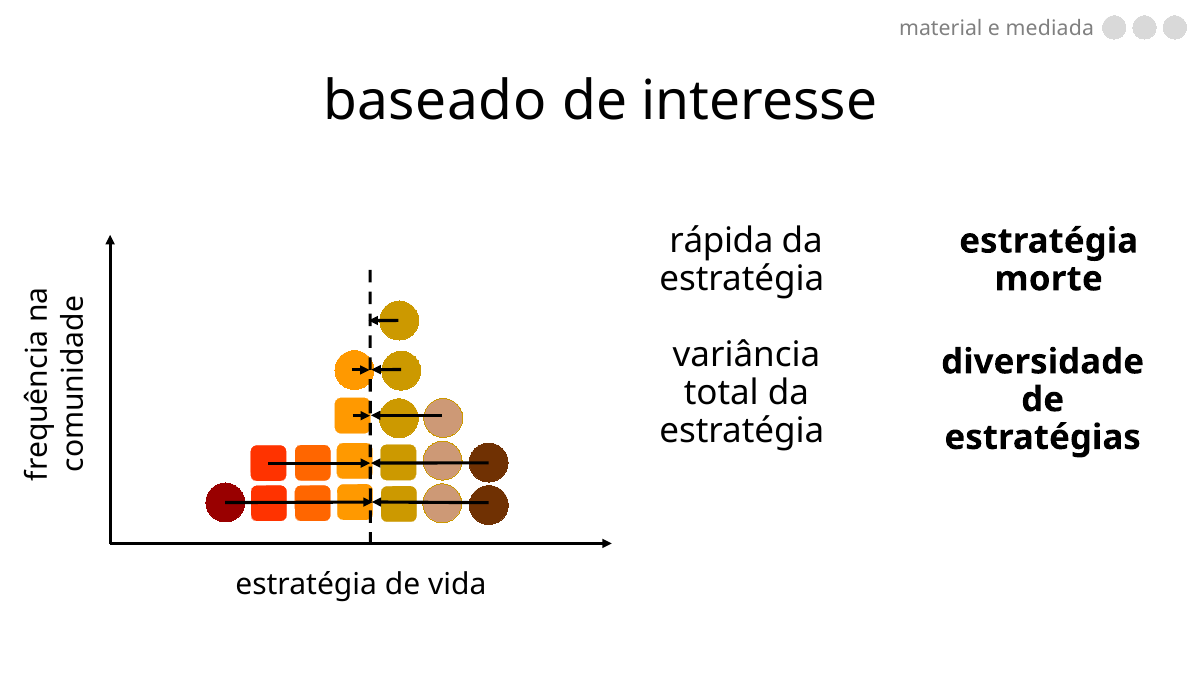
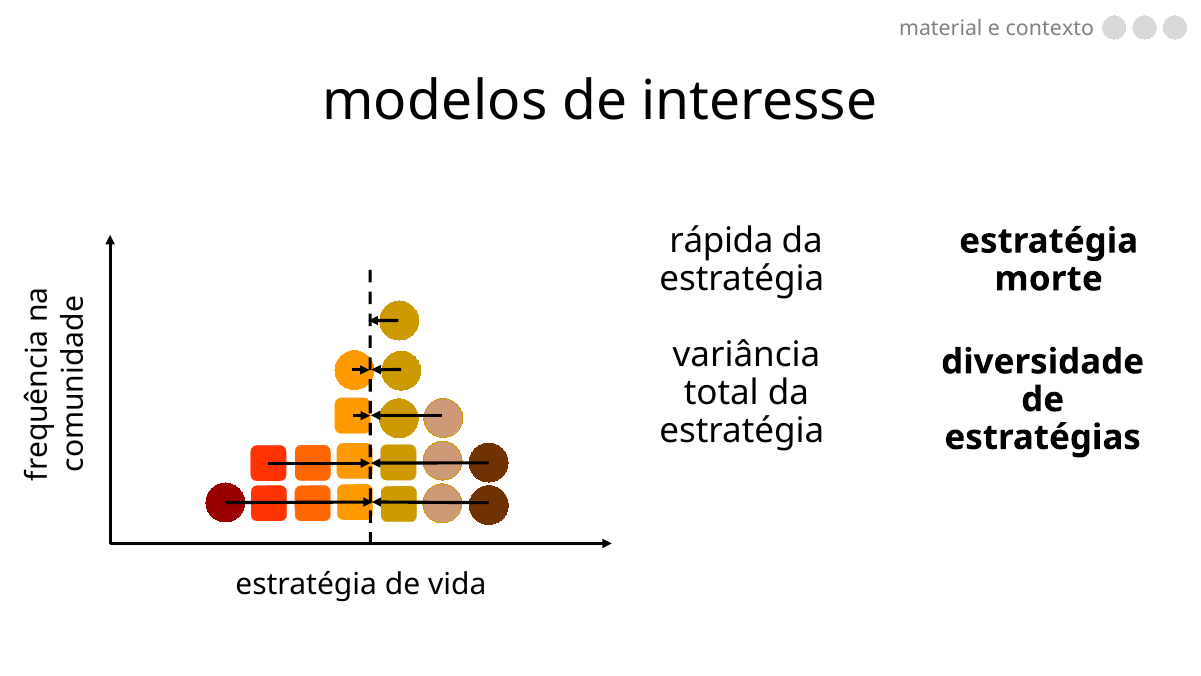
mediada: mediada -> contexto
baseado: baseado -> modelos
